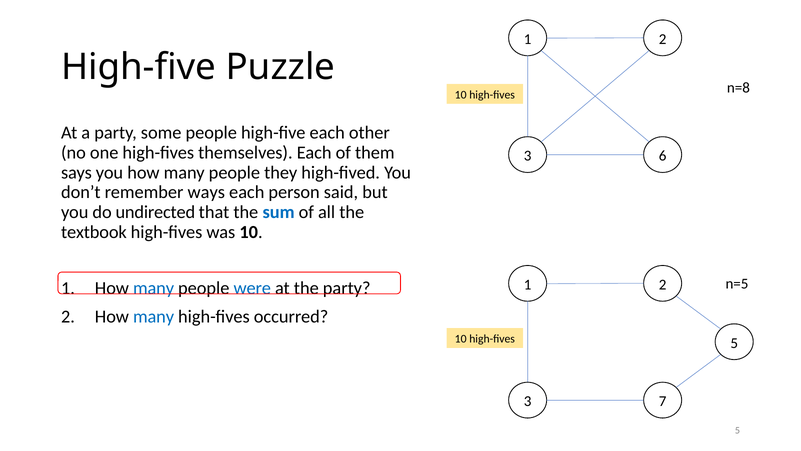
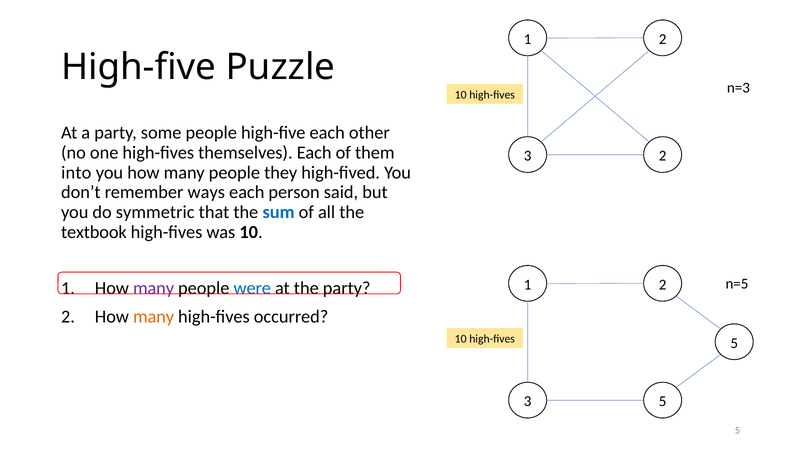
n=8: n=8 -> n=3
3 6: 6 -> 2
says: says -> into
undirected: undirected -> symmetric
many at (154, 288) colour: blue -> purple
many at (154, 316) colour: blue -> orange
3 7: 7 -> 5
